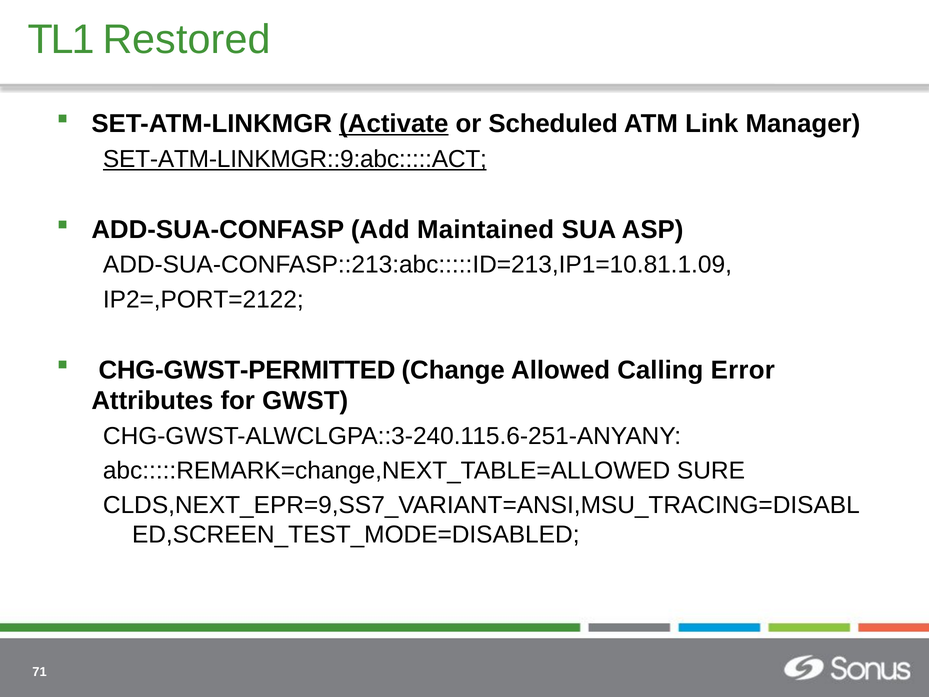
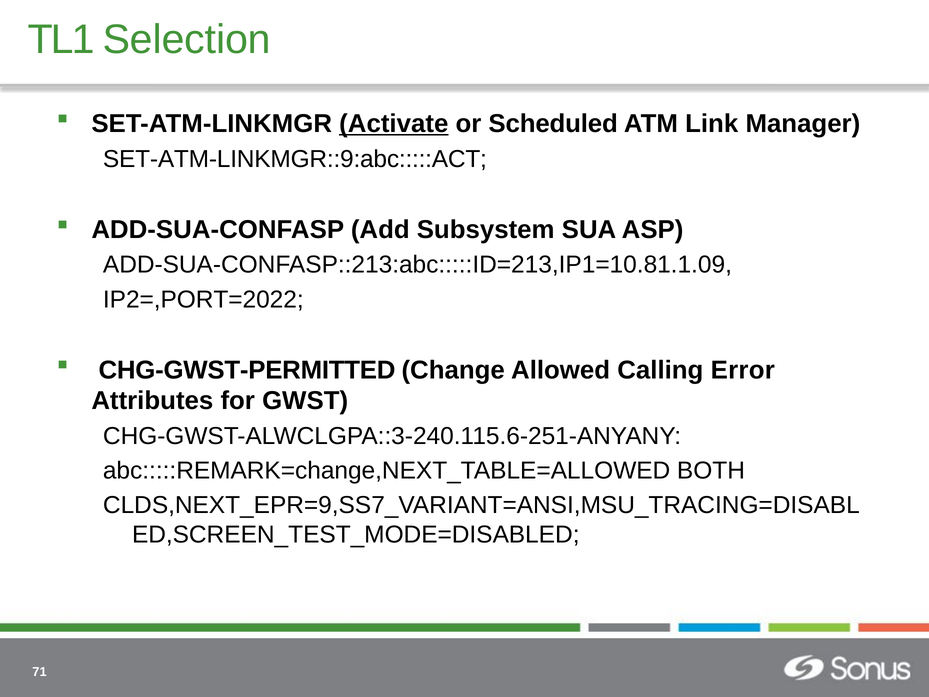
Restored: Restored -> Selection
SET-ATM-LINKMGR::9:abc:::::ACT underline: present -> none
Maintained: Maintained -> Subsystem
IP2=,PORT=2122: IP2=,PORT=2122 -> IP2=,PORT=2022
SURE: SURE -> BOTH
